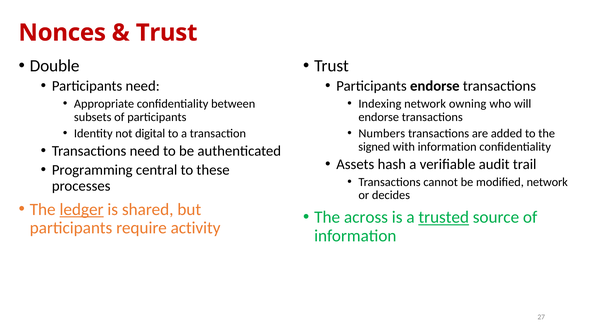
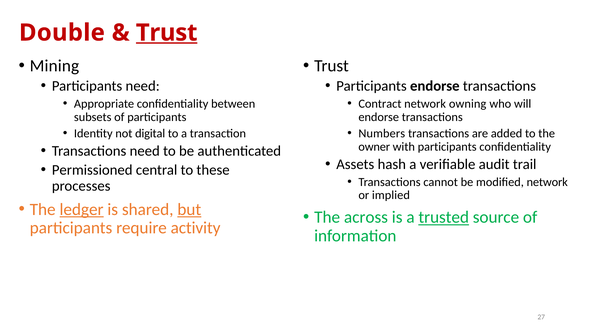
Nonces: Nonces -> Double
Trust at (167, 33) underline: none -> present
Double: Double -> Mining
Indexing: Indexing -> Contract
signed: signed -> owner
with information: information -> participants
Programming: Programming -> Permissioned
decides: decides -> implied
but underline: none -> present
